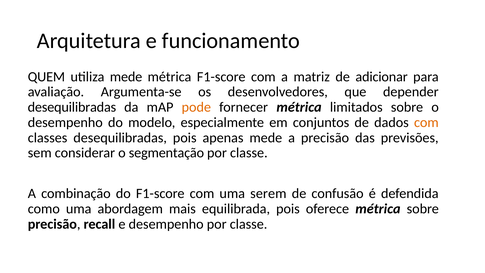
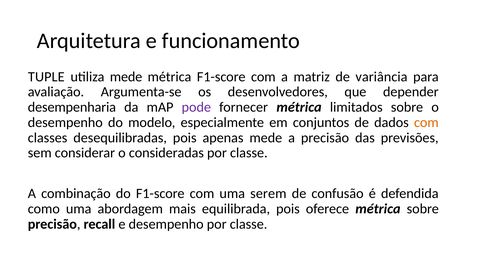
QUEM: QUEM -> TUPLE
adicionar: adicionar -> variância
desequilibradas at (72, 107): desequilibradas -> desempenharia
pode colour: orange -> purple
segmentação: segmentação -> consideradas
